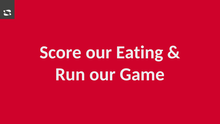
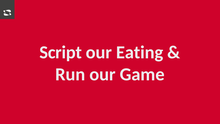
Score: Score -> Script
